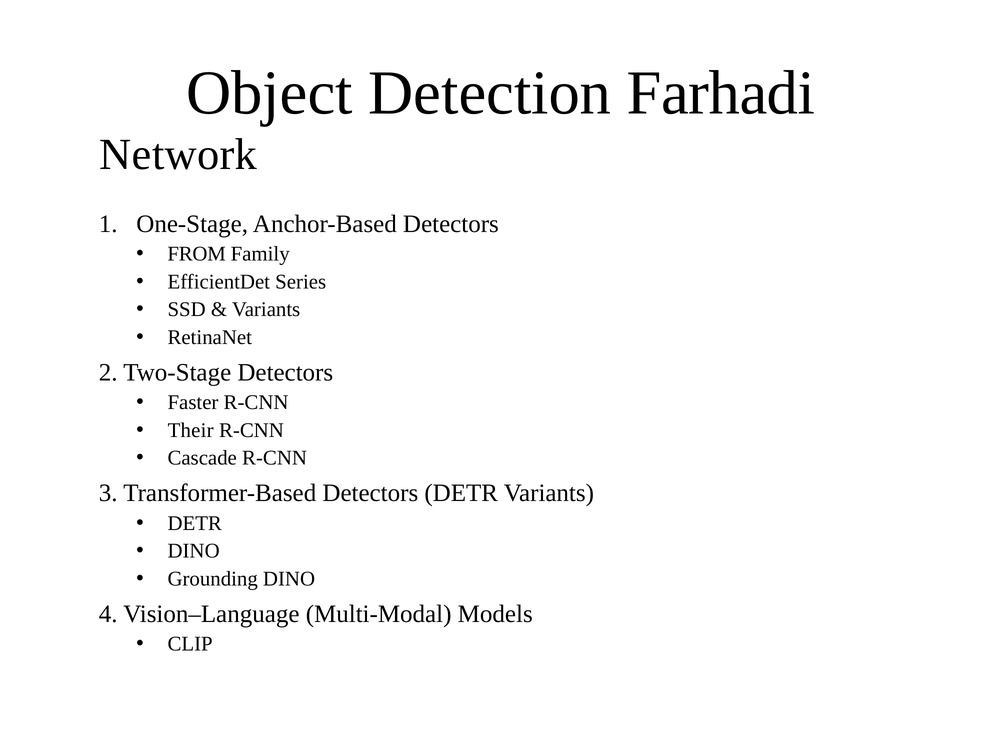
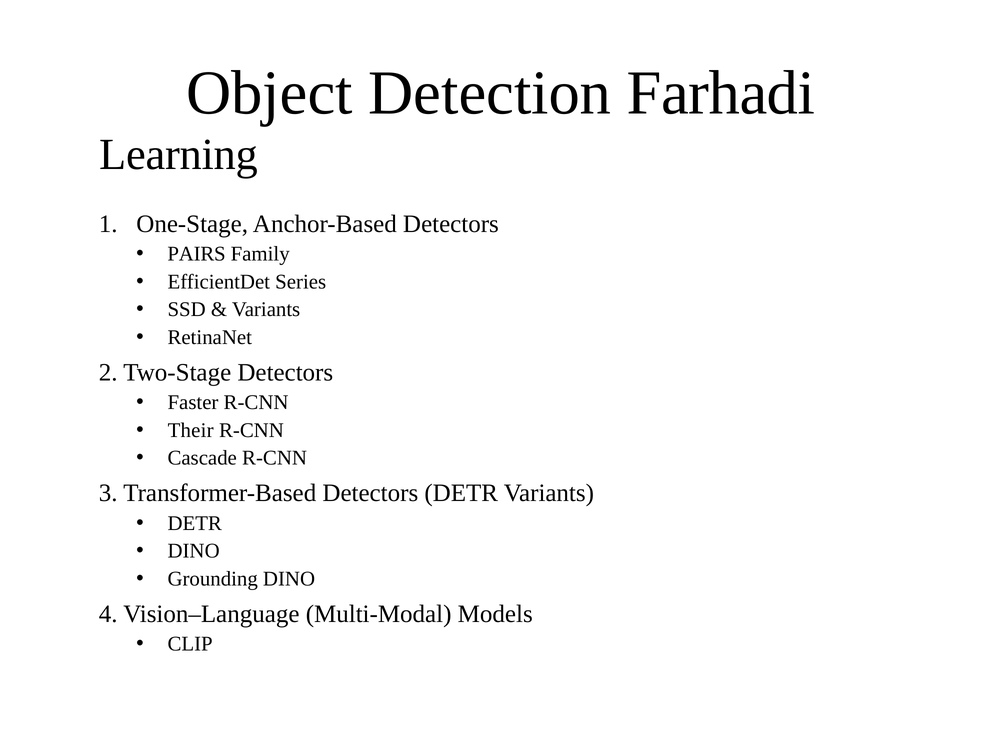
Network: Network -> Learning
FROM: FROM -> PAIRS
